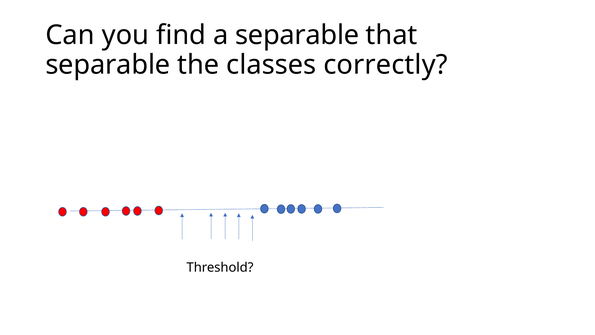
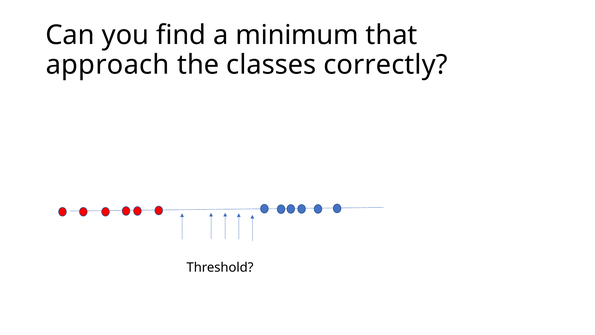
a separable: separable -> minimum
separable at (108, 65): separable -> approach
